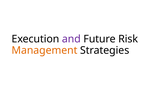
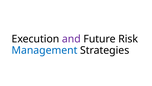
Management colour: orange -> blue
